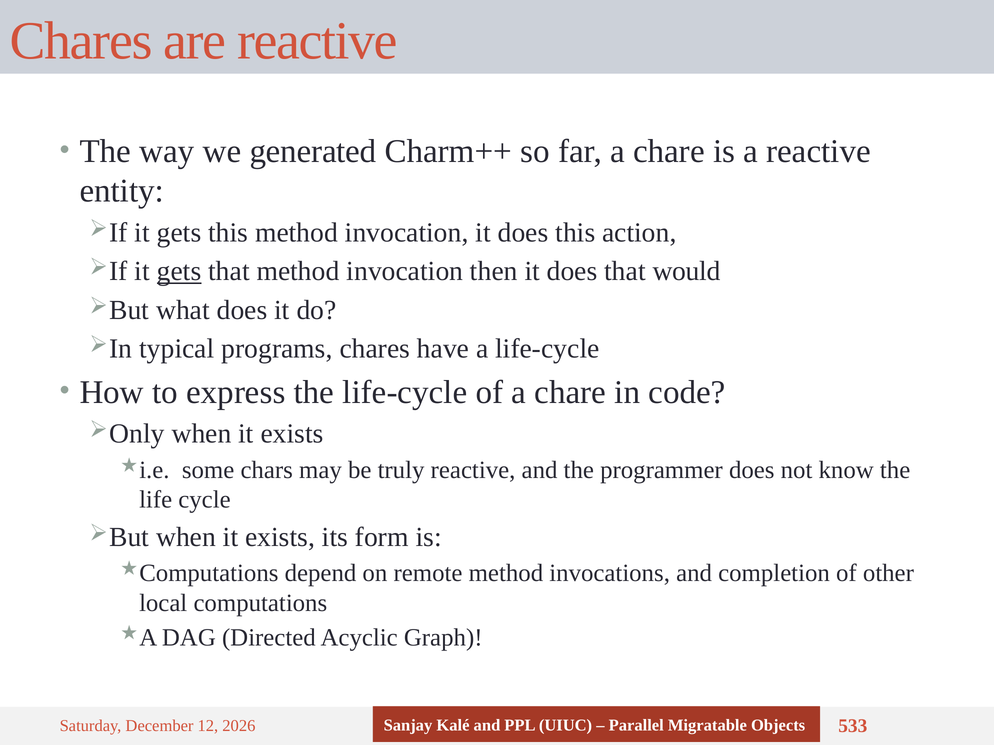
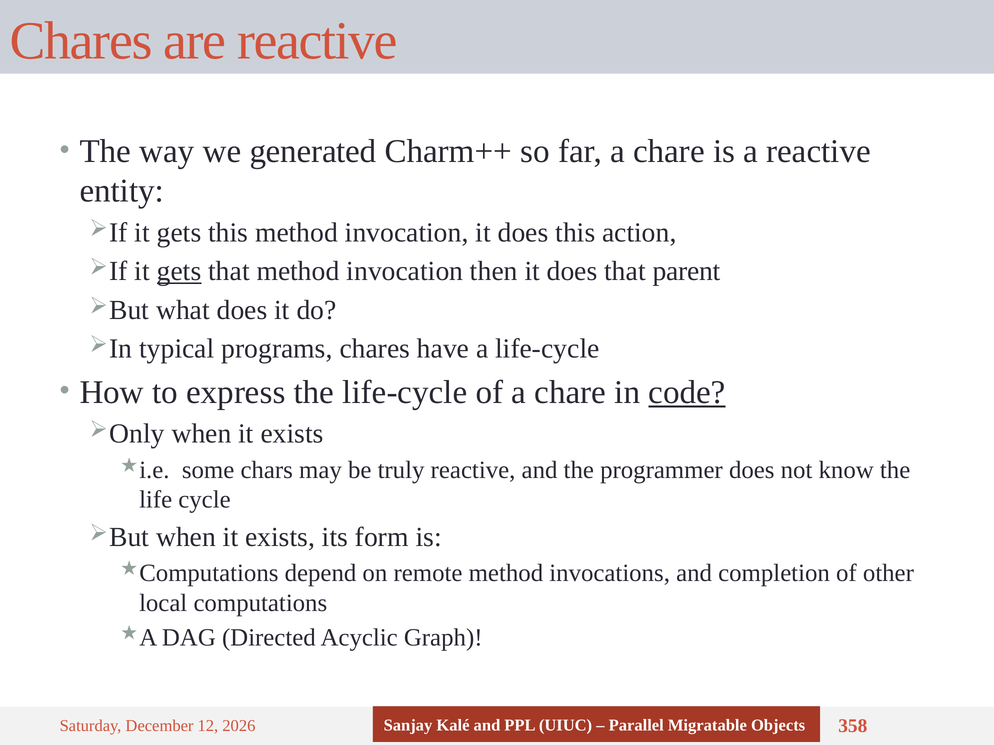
would: would -> parent
code underline: none -> present
533: 533 -> 358
